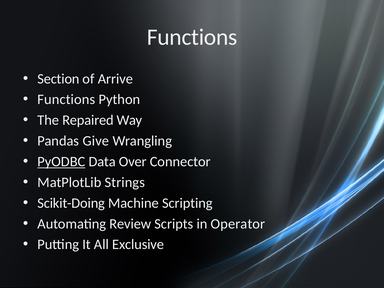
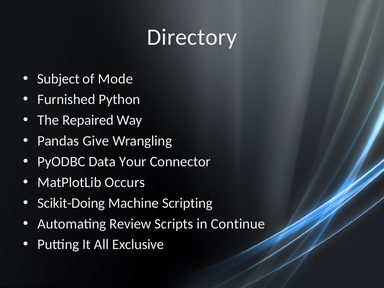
Functions at (192, 37): Functions -> Directory
Section: Section -> Subject
Arrive: Arrive -> Mode
Functions at (66, 99): Functions -> Furnished
PyODBC underline: present -> none
Over: Over -> Your
Strings: Strings -> Occurs
Operator: Operator -> Continue
